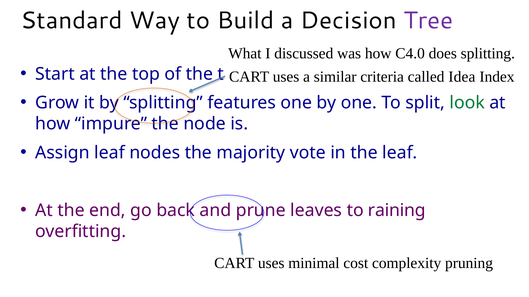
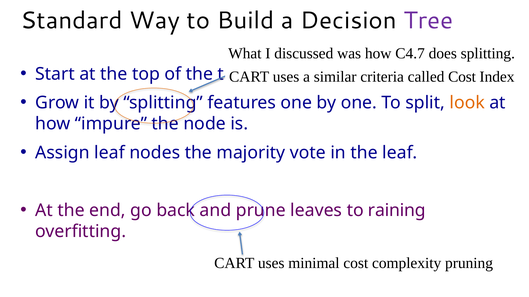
C4.0: C4.0 -> C4.7
called Idea: Idea -> Cost
look colour: green -> orange
